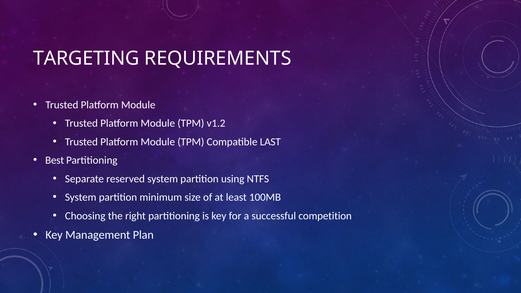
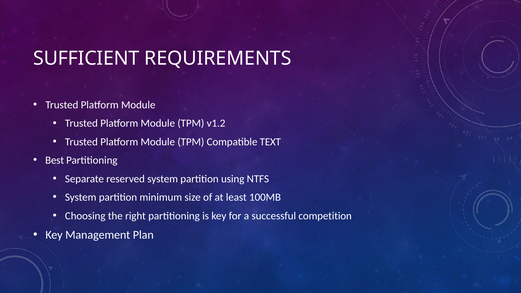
TARGETING: TARGETING -> SUFFICIENT
LAST: LAST -> TEXT
